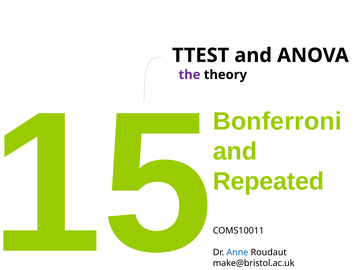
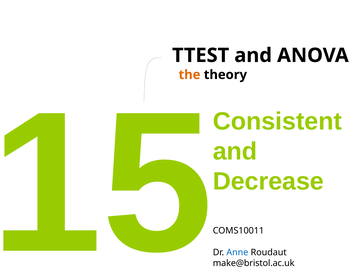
the colour: purple -> orange
Bonferroni: Bonferroni -> Consistent
Repeated: Repeated -> Decrease
